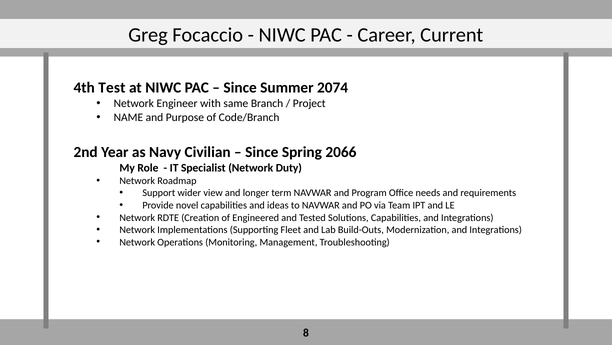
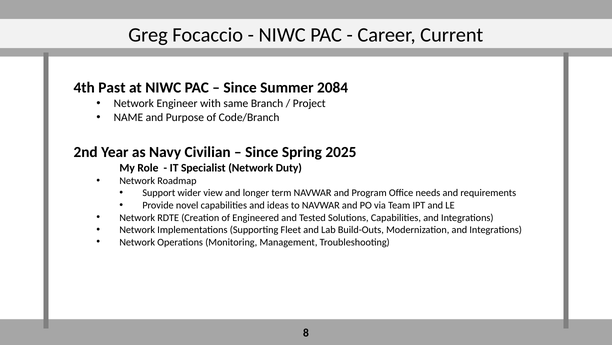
Test: Test -> Past
2074: 2074 -> 2084
2066: 2066 -> 2025
